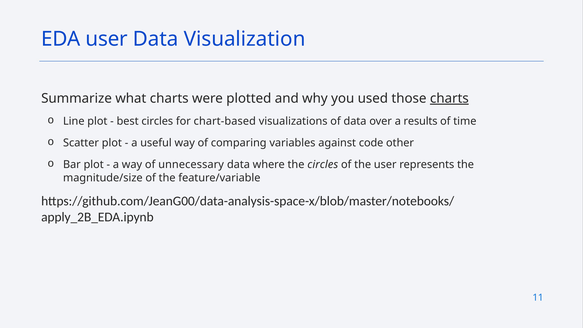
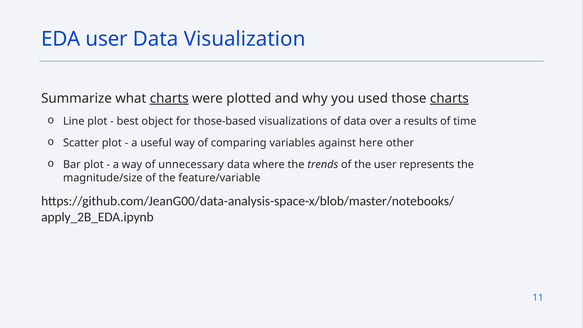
charts at (169, 98) underline: none -> present
best circles: circles -> object
chart-based: chart-based -> those-based
code: code -> here
the circles: circles -> trends
